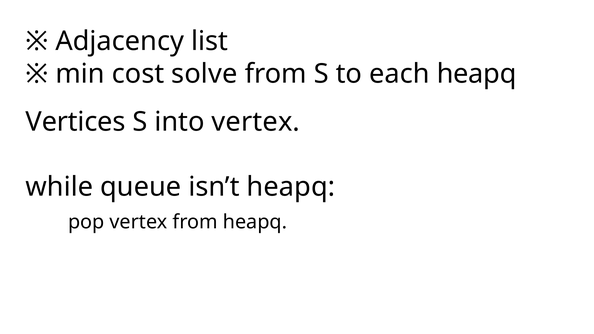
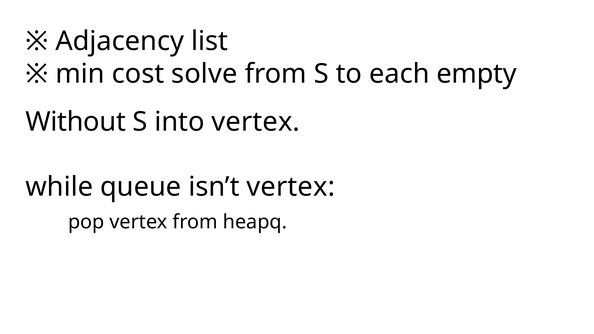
each heapq: heapq -> empty
Vertices: Vertices -> Without
isn’t heapq: heapq -> vertex
